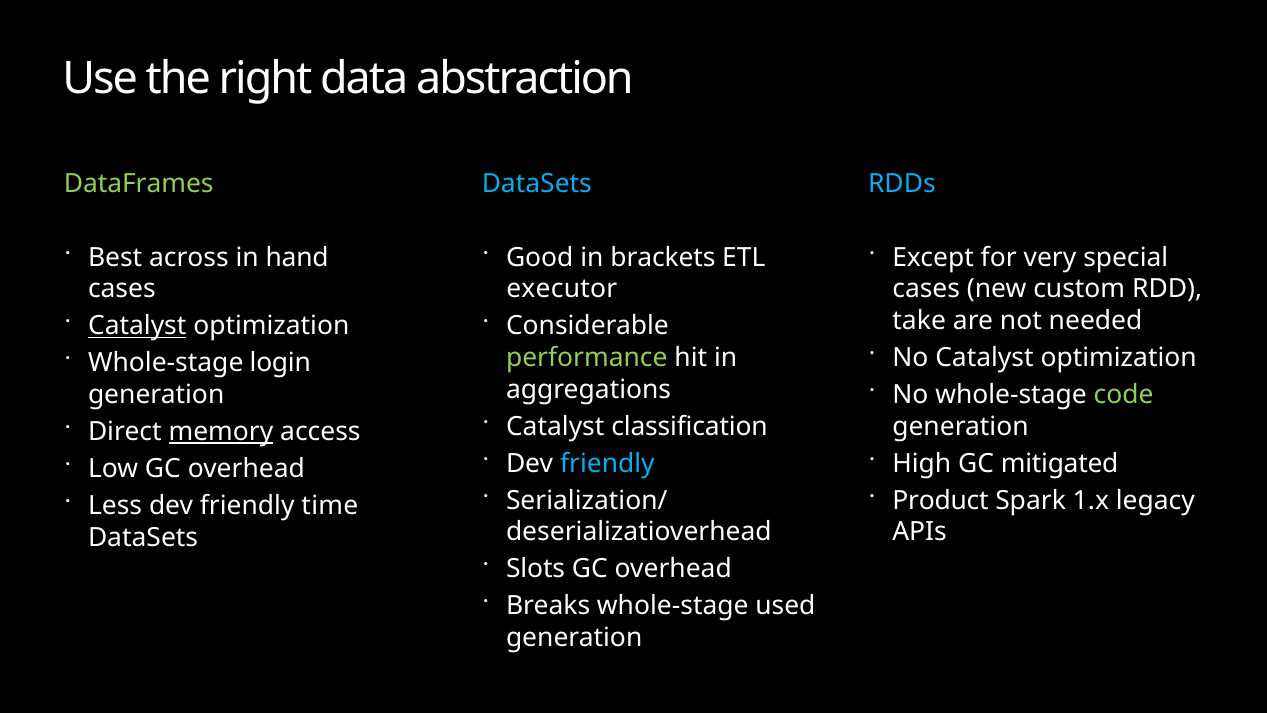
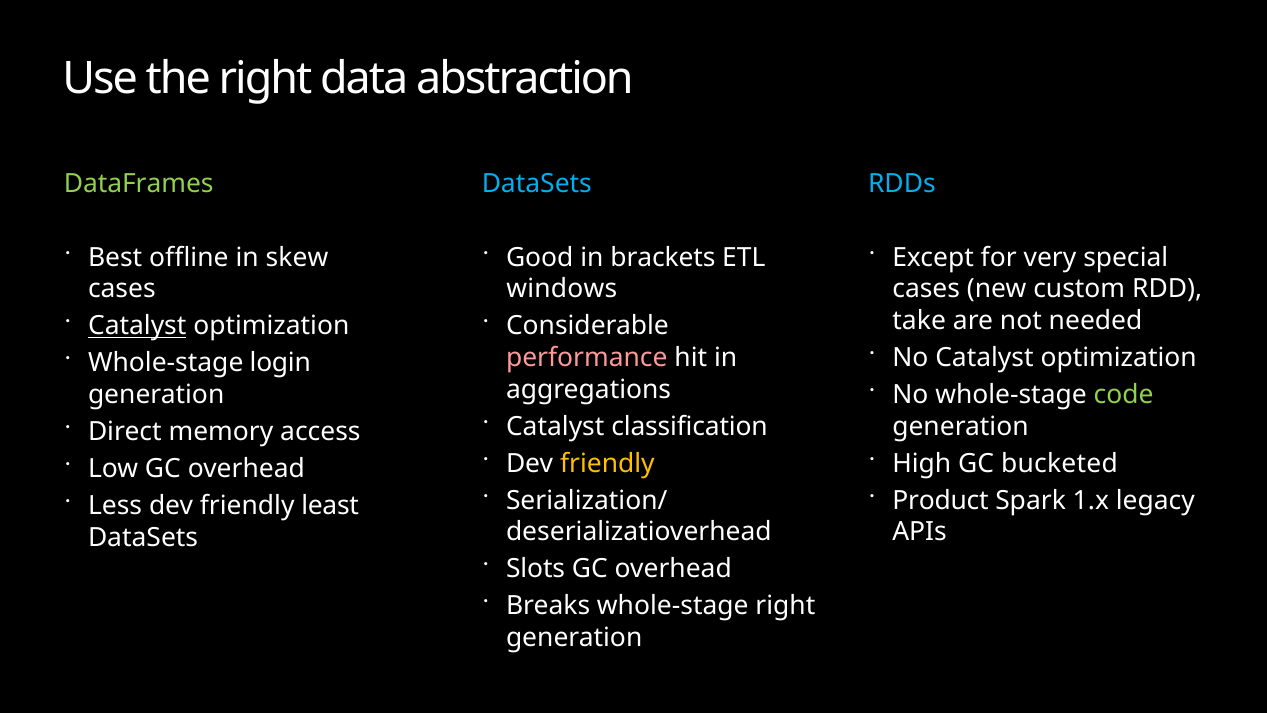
across: across -> offline
hand: hand -> skew
executor: executor -> windows
performance colour: light green -> pink
memory underline: present -> none
friendly at (607, 463) colour: light blue -> yellow
mitigated: mitigated -> bucketed
time: time -> least
whole-stage used: used -> right
